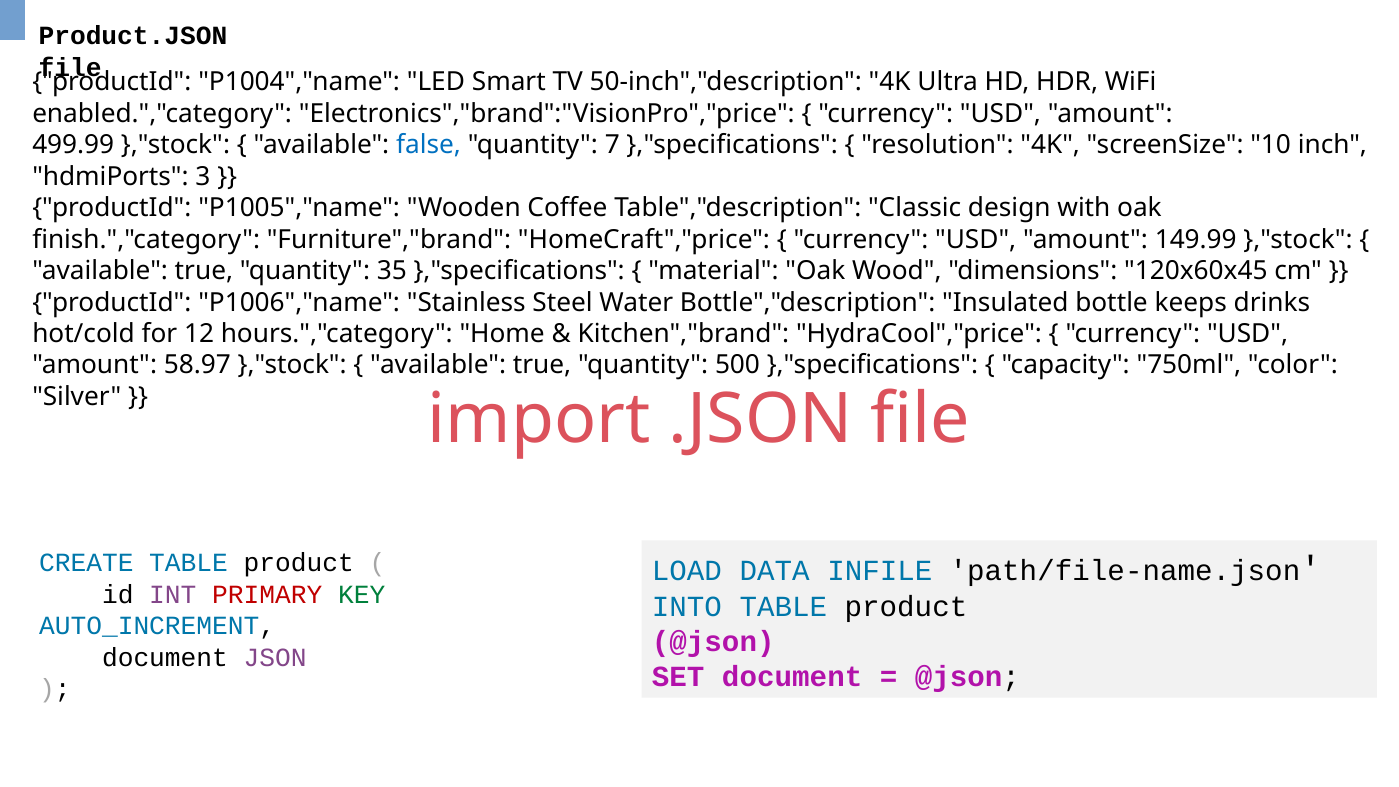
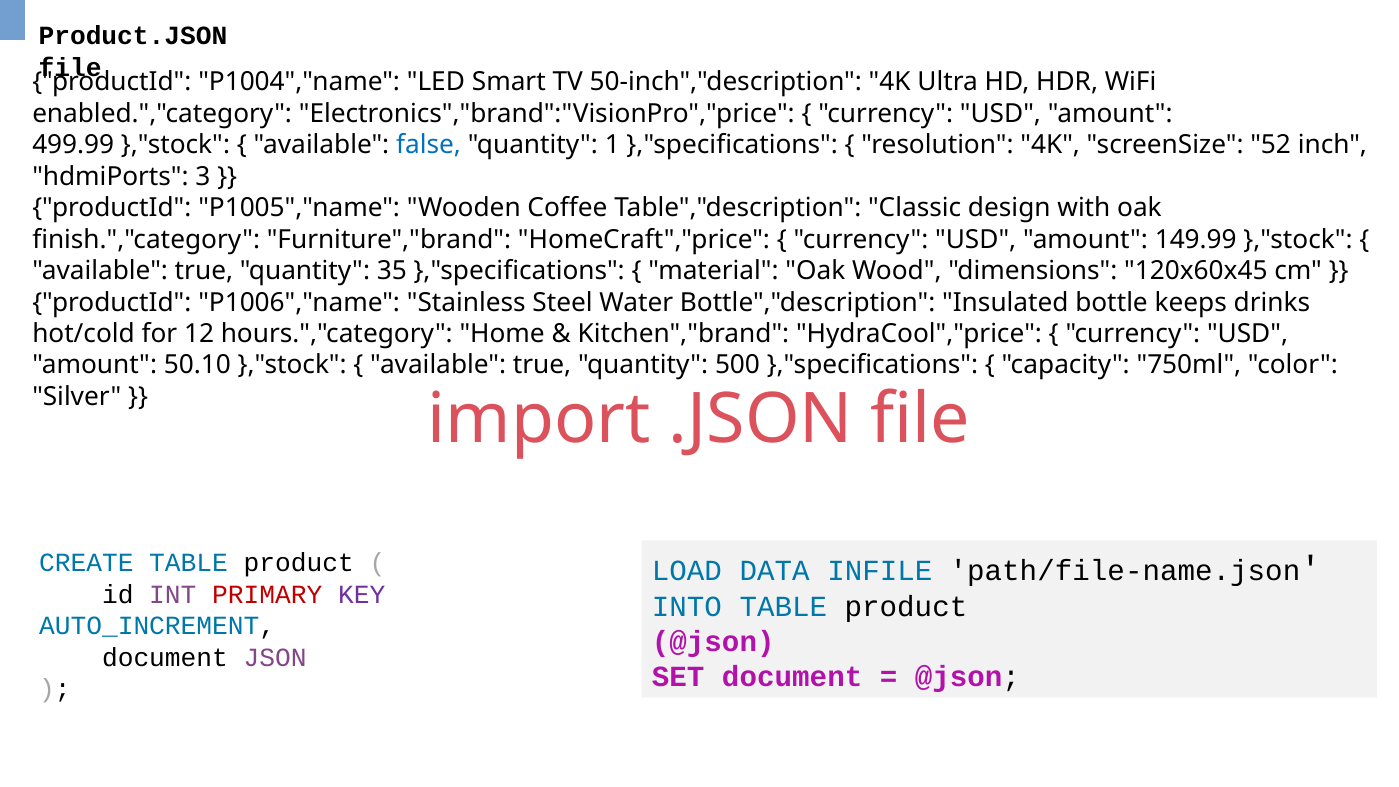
7: 7 -> 1
10: 10 -> 52
58.97: 58.97 -> 50.10
KEY colour: green -> purple
